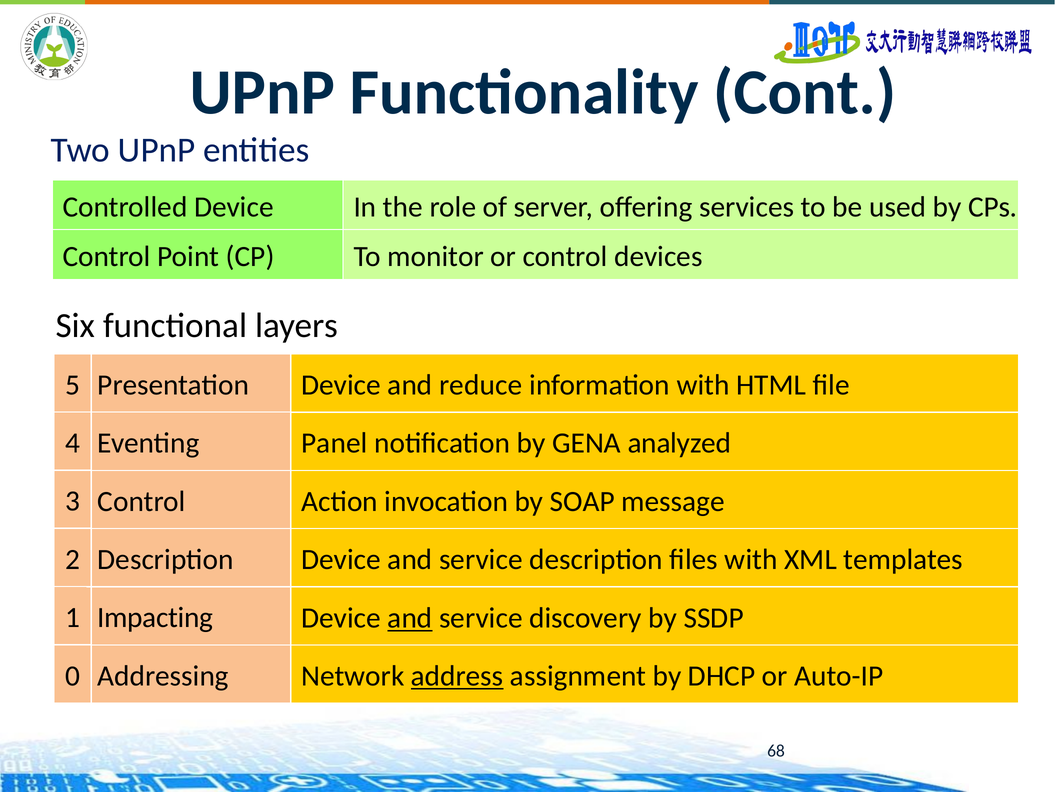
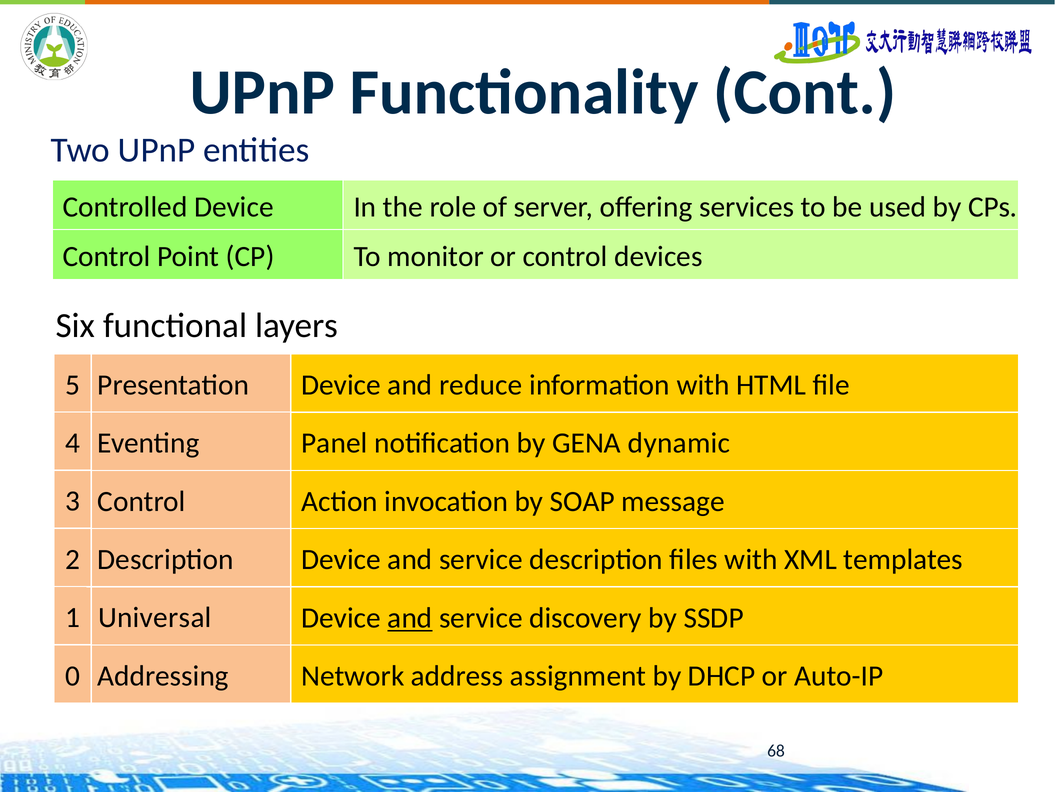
analyzed: analyzed -> dynamic
Impacting: Impacting -> Universal
address underline: present -> none
